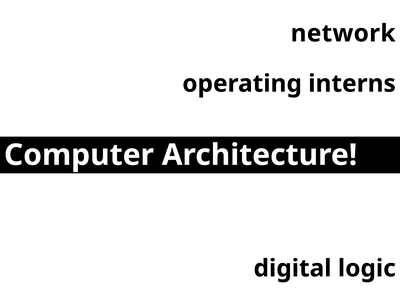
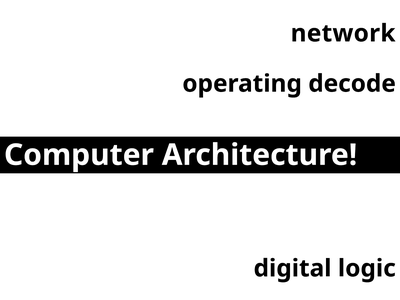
interns: interns -> decode
